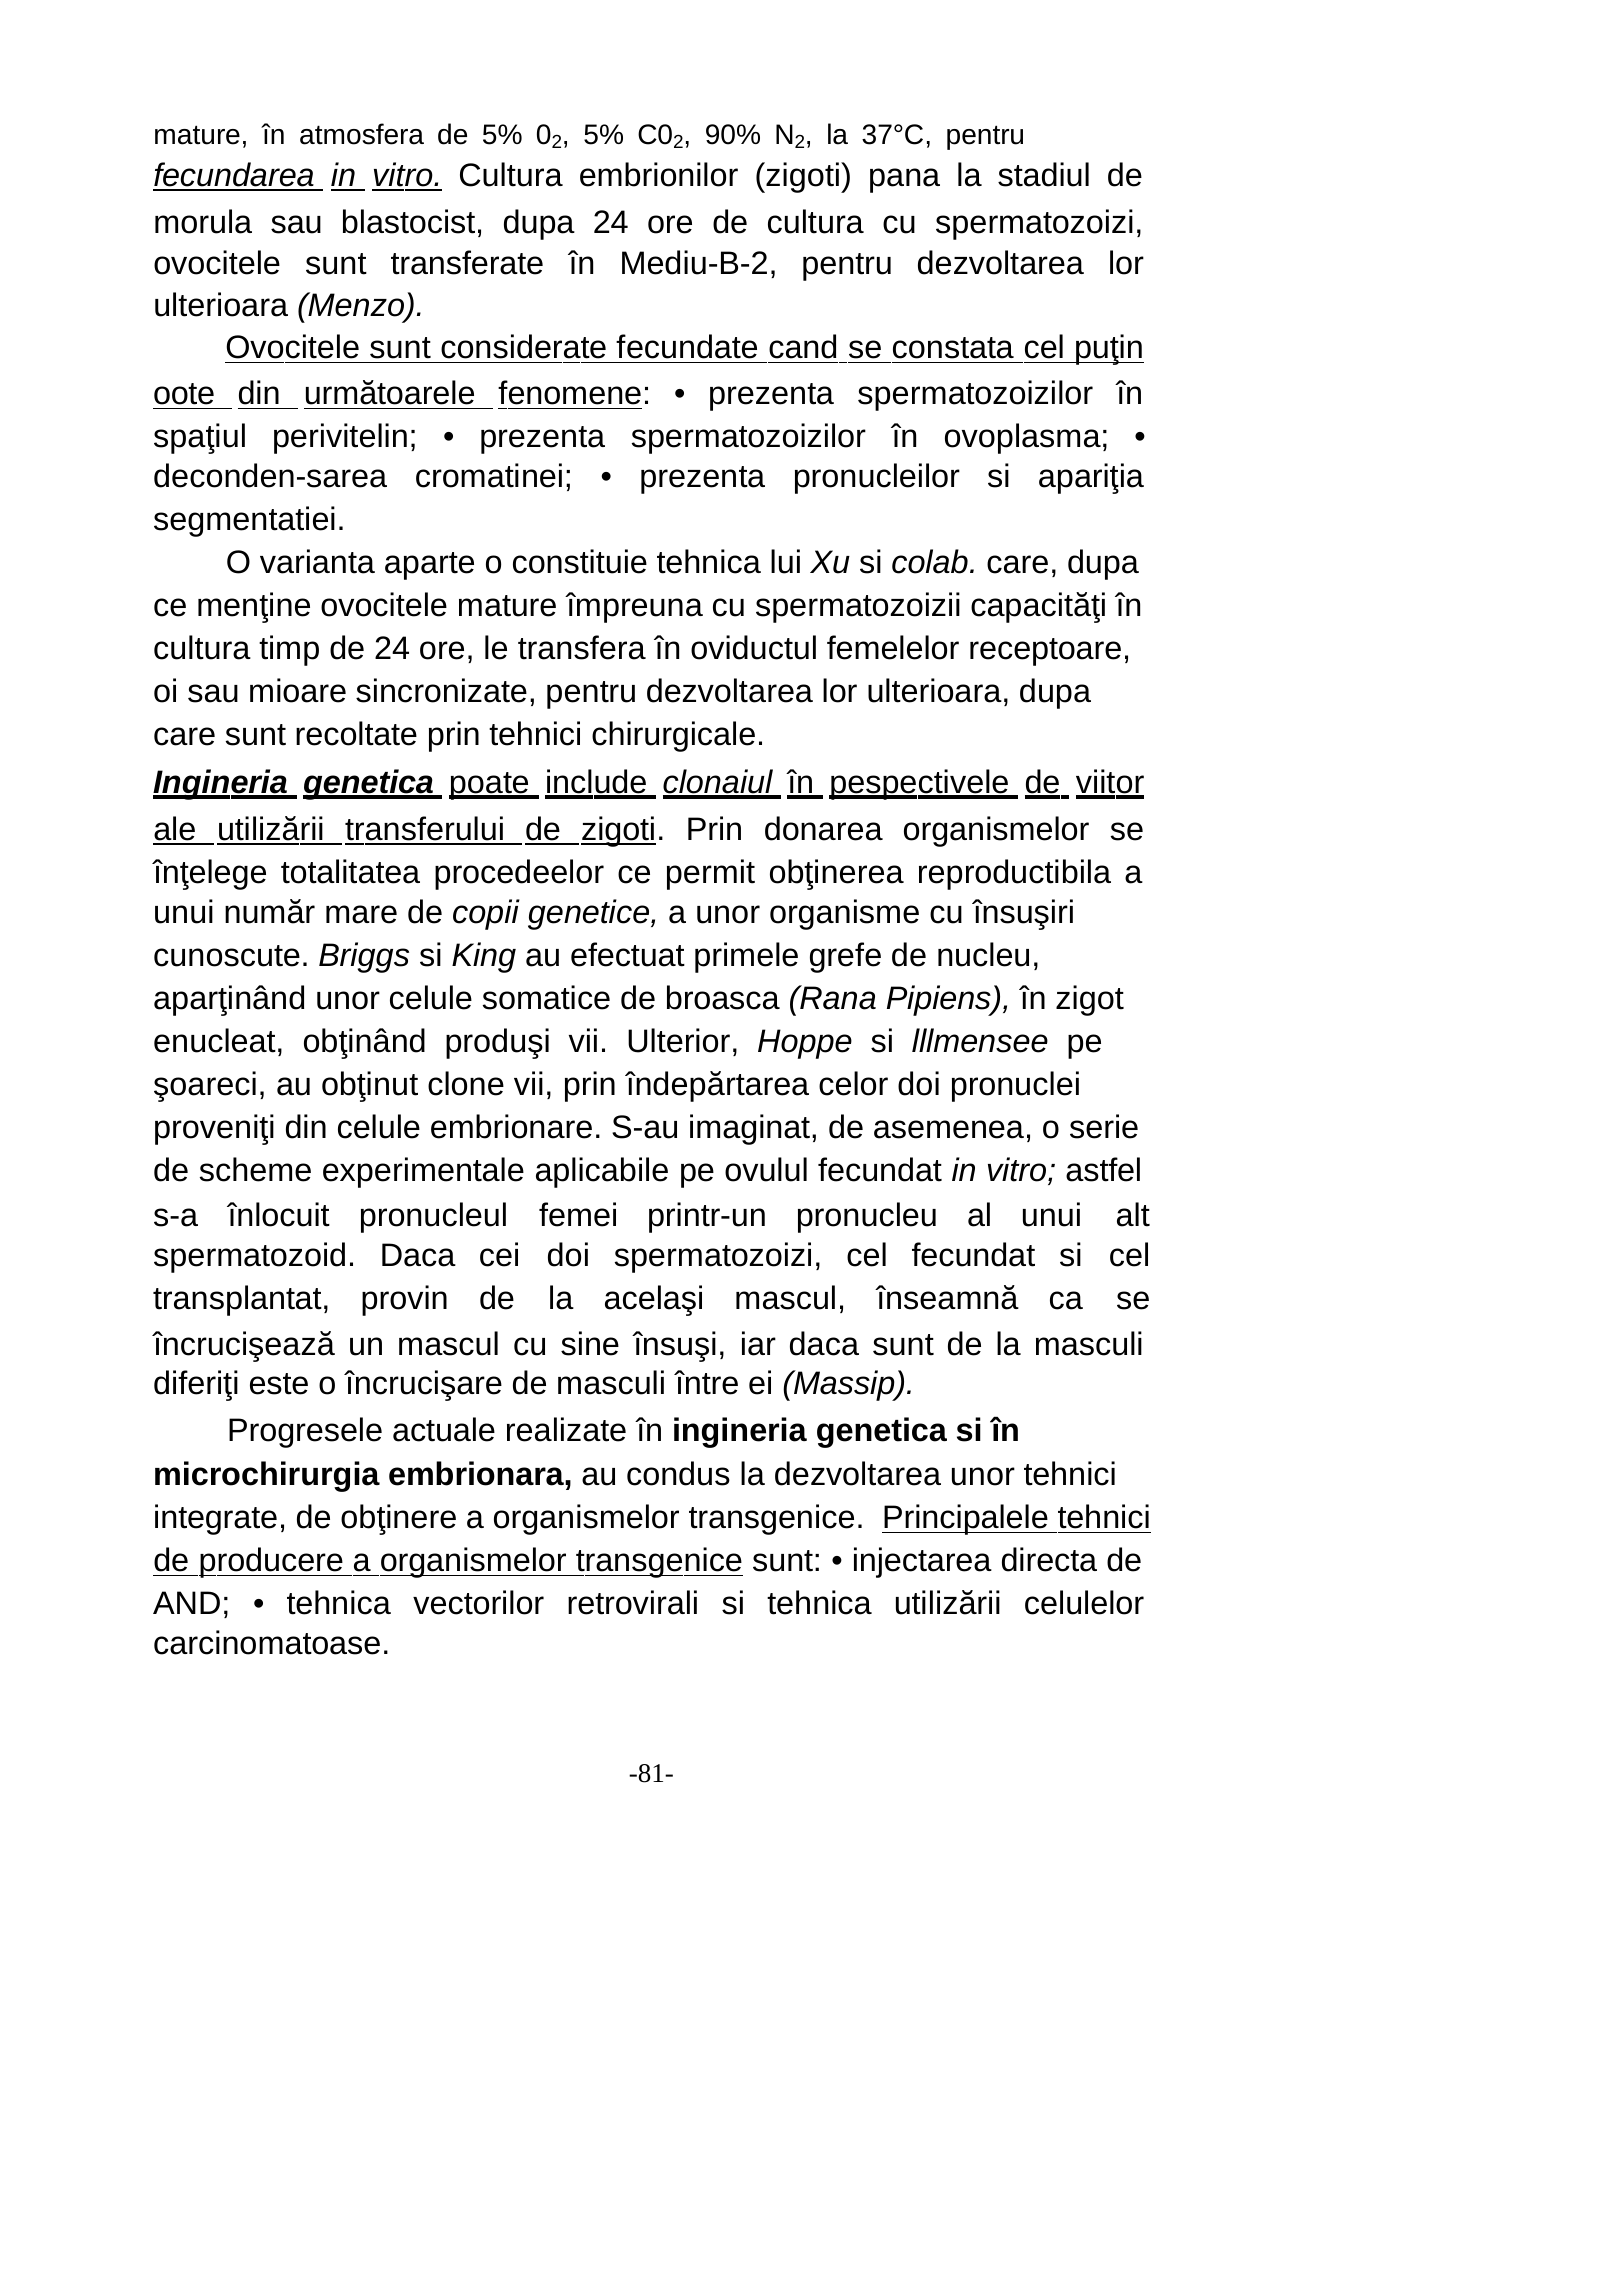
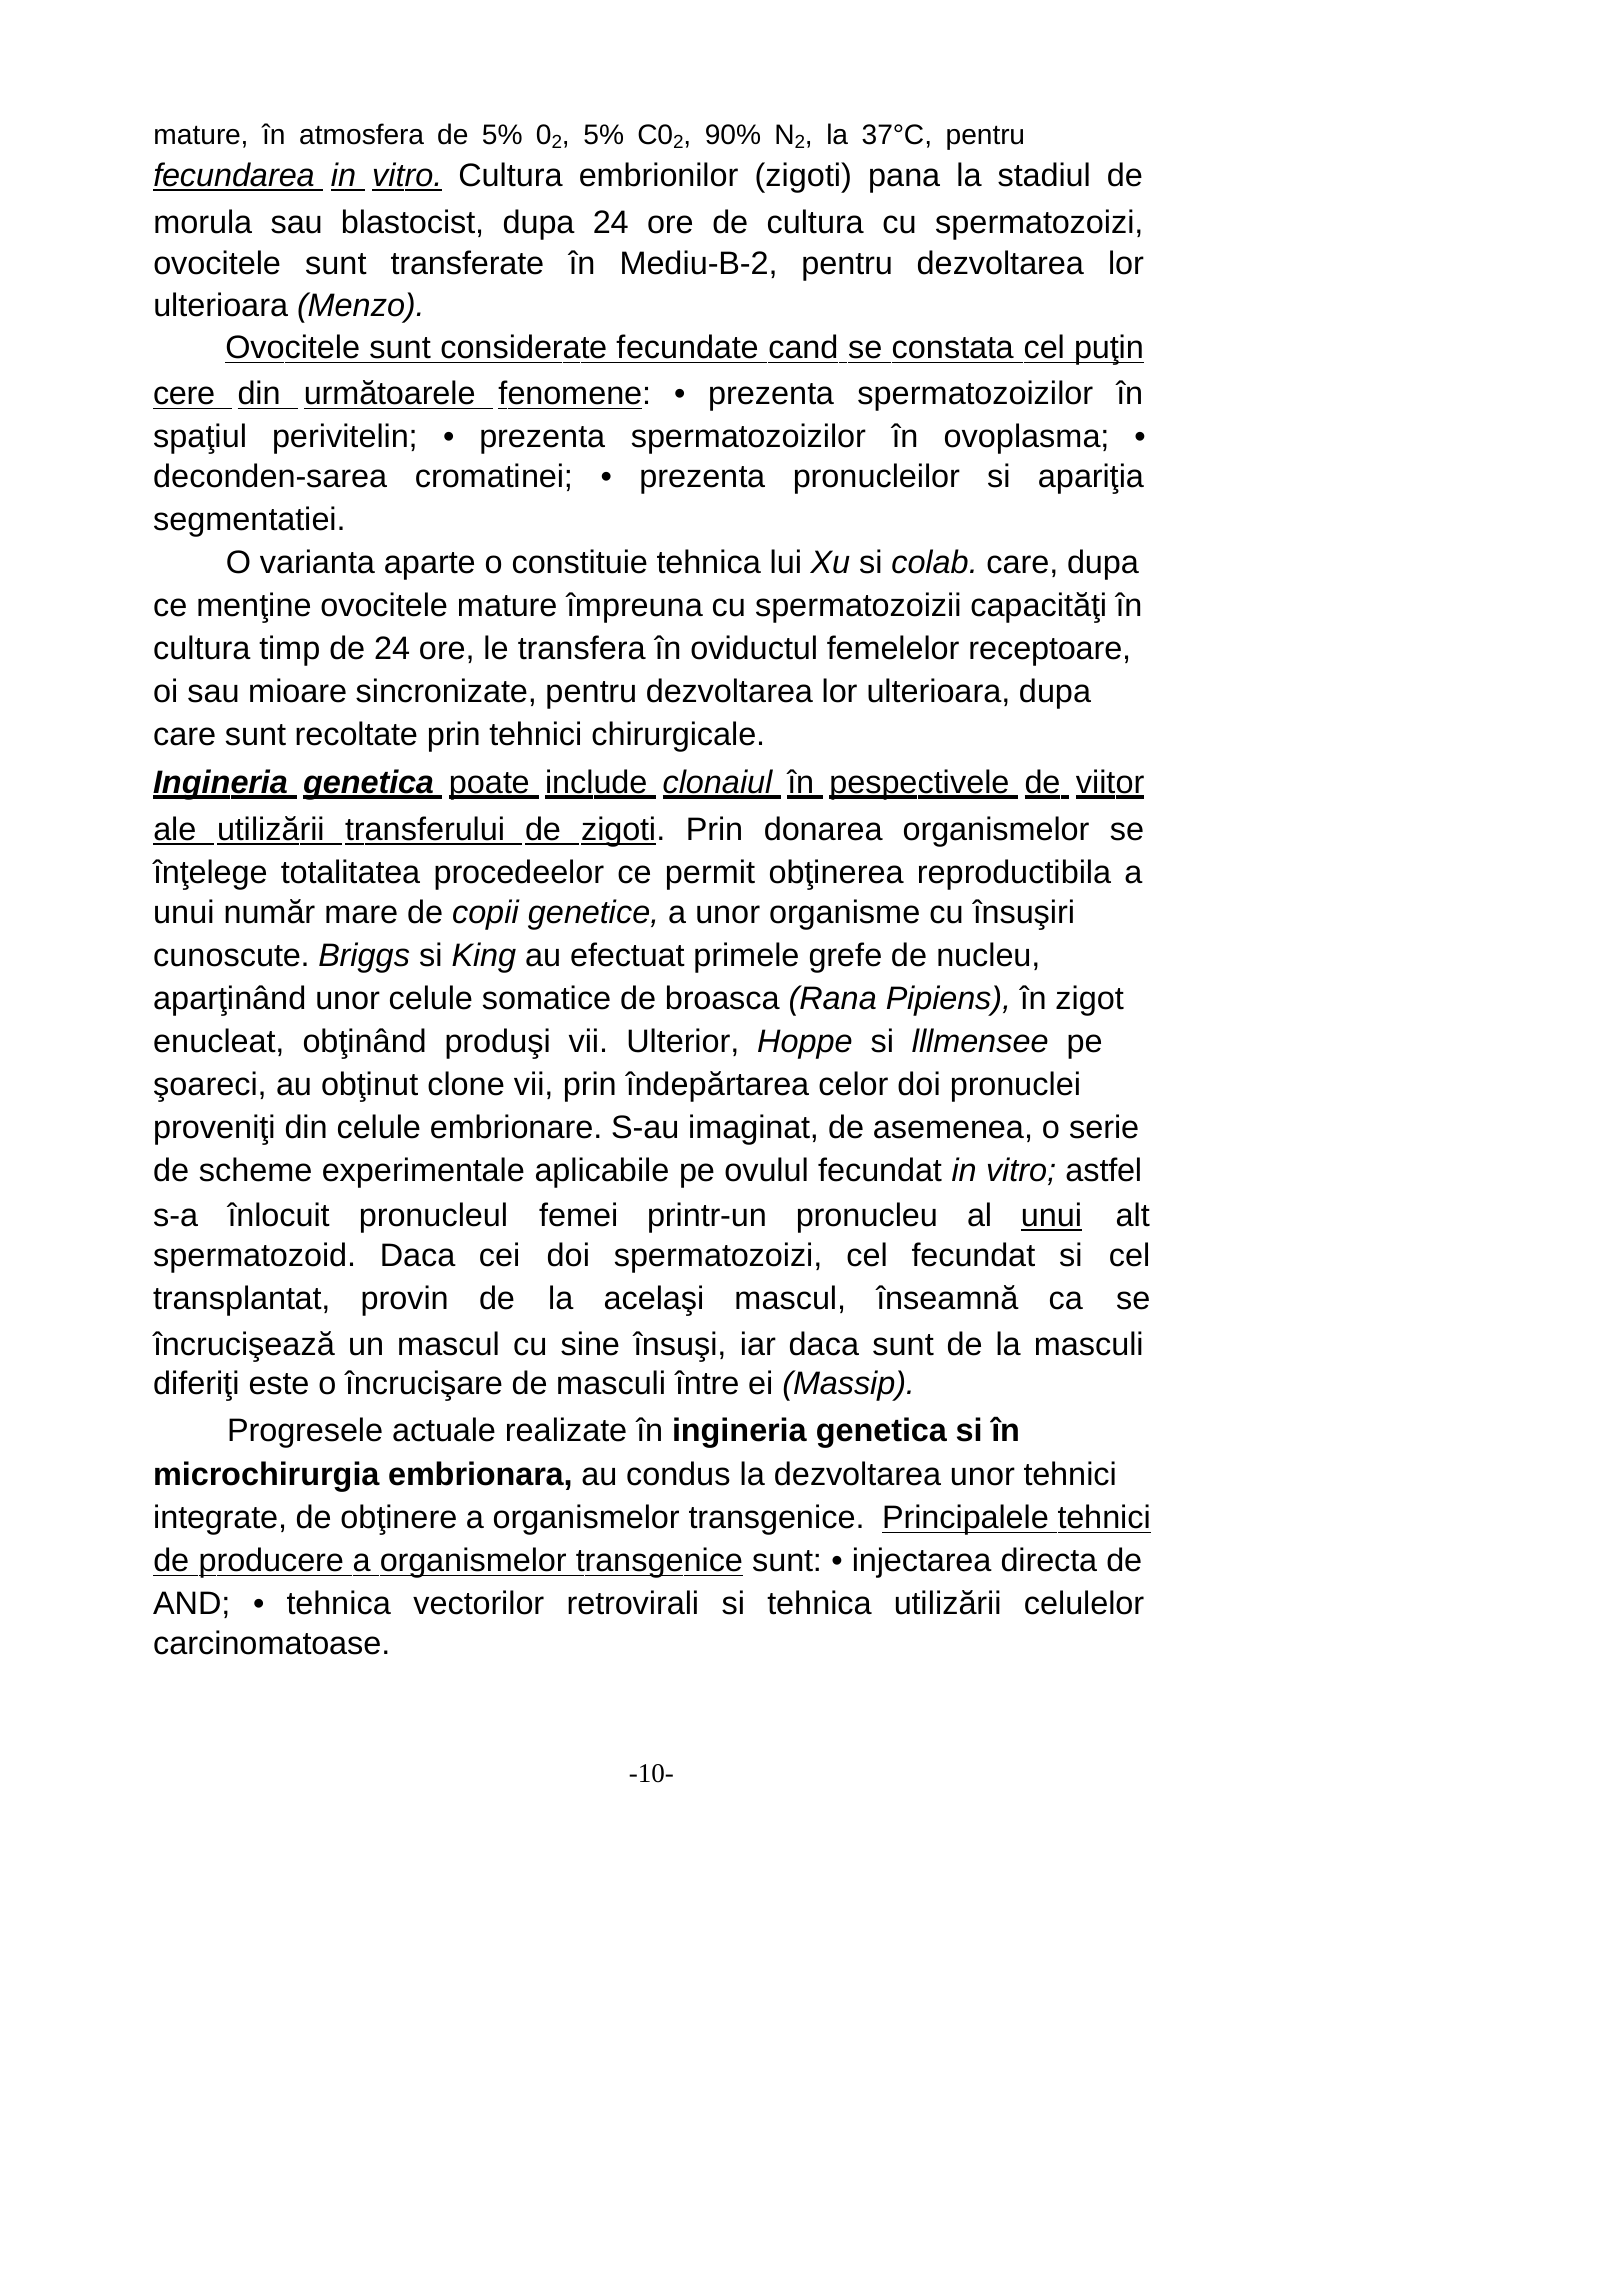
oote: oote -> cere
unui at (1051, 1216) underline: none -> present
-81-: -81- -> -10-
